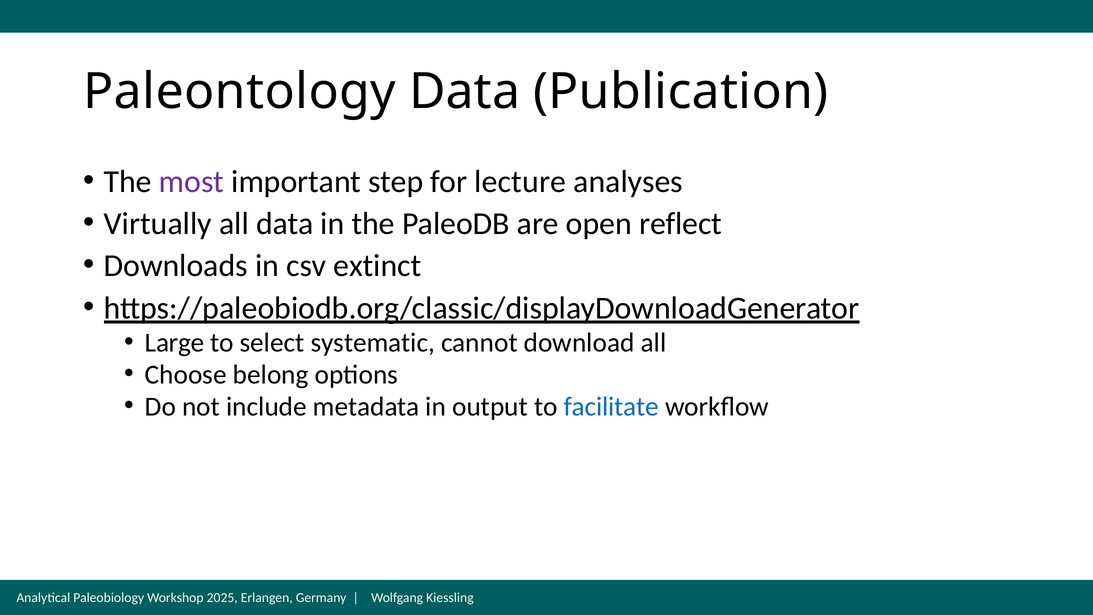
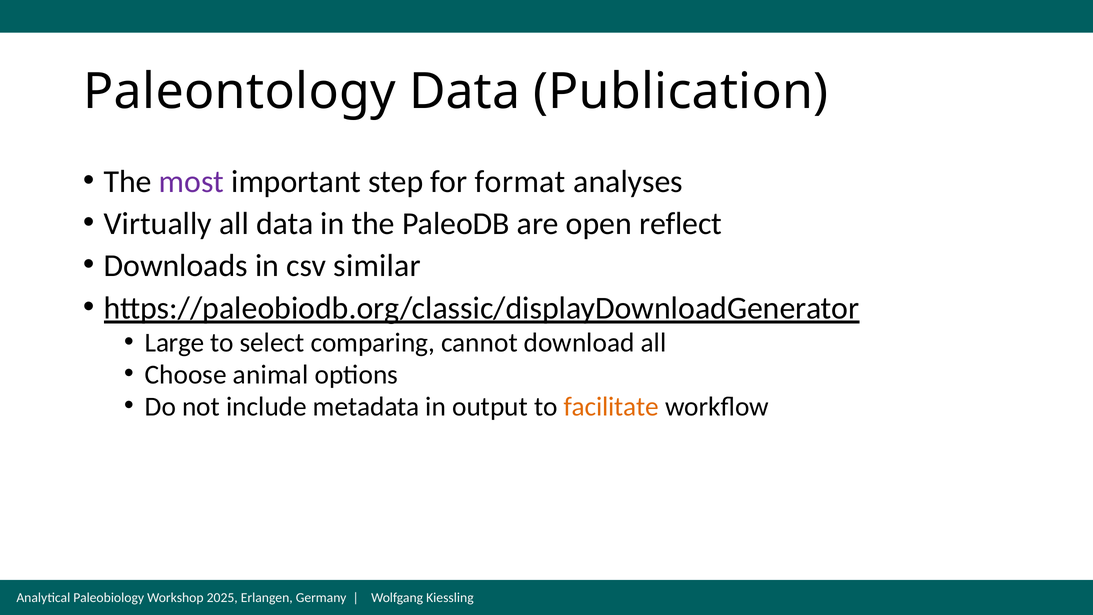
lecture: lecture -> format
extinct: extinct -> similar
systematic: systematic -> comparing
belong: belong -> animal
facilitate colour: blue -> orange
